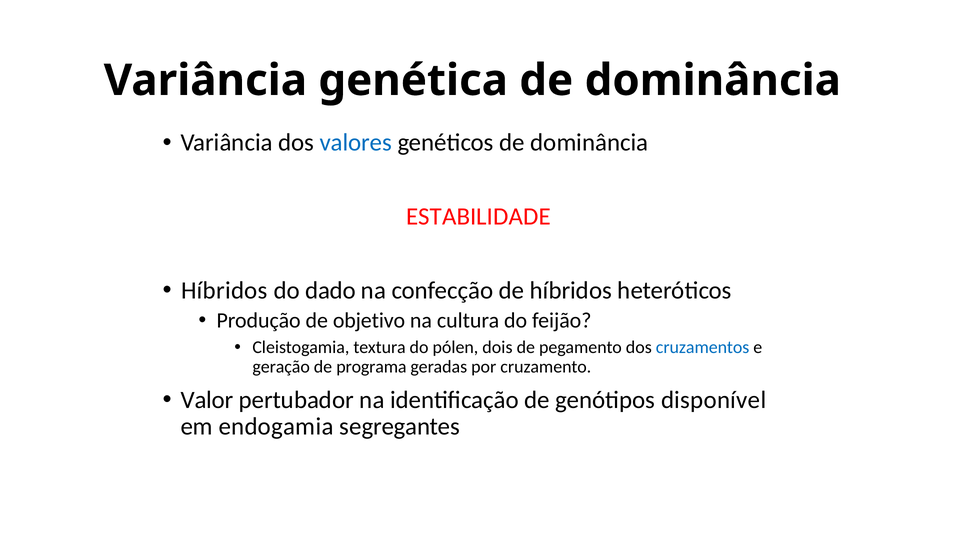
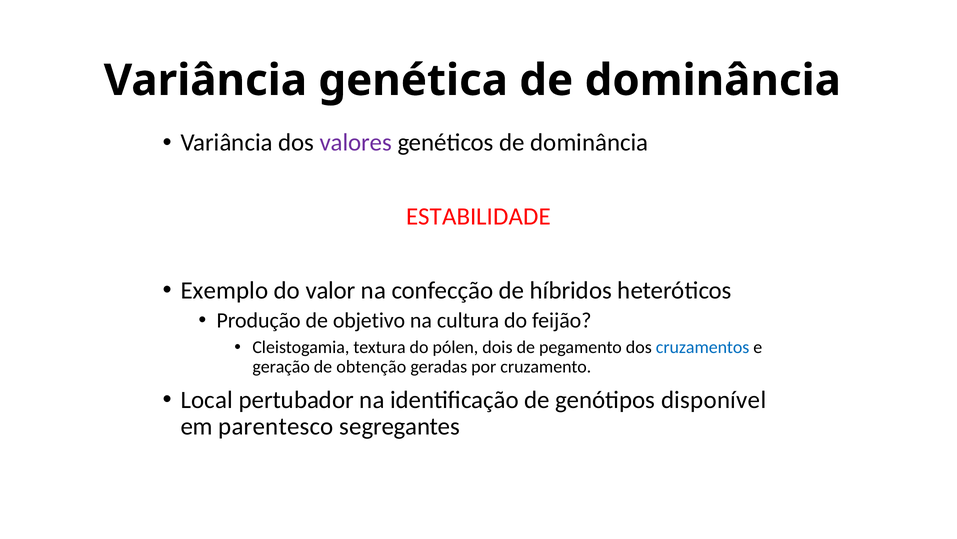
valores colour: blue -> purple
Híbridos at (224, 290): Híbridos -> Exemplo
dado: dado -> valor
programa: programa -> obtenção
Valor: Valor -> Local
endogamia: endogamia -> parentesco
